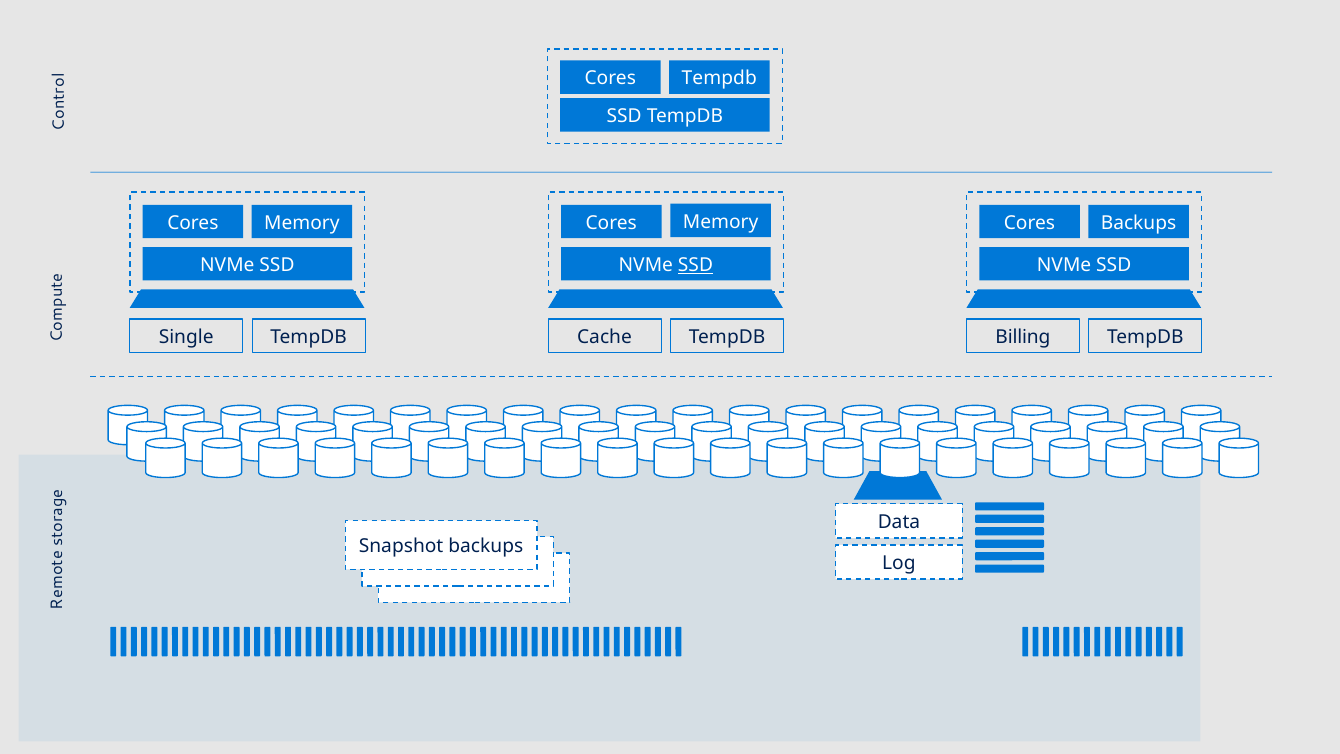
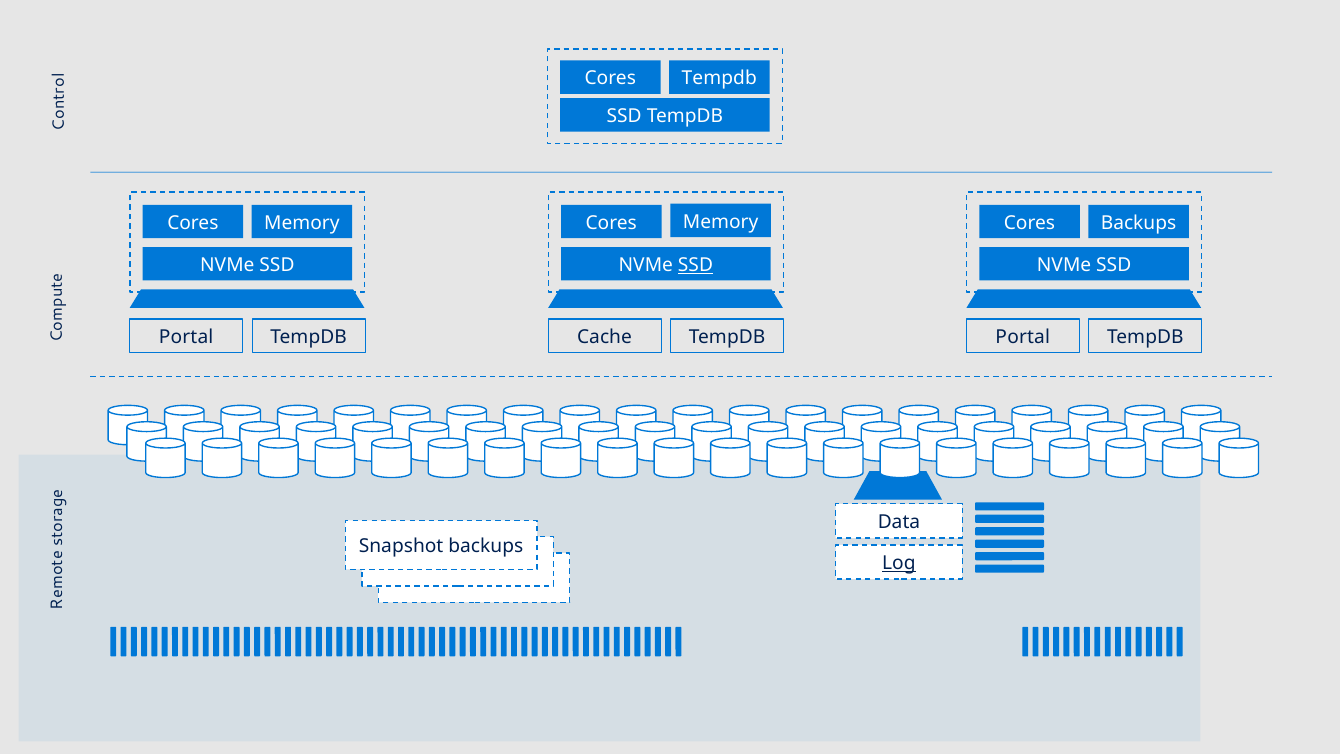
Single at (186, 337): Single -> Portal
Billing at (1023, 337): Billing -> Portal
Log underline: none -> present
